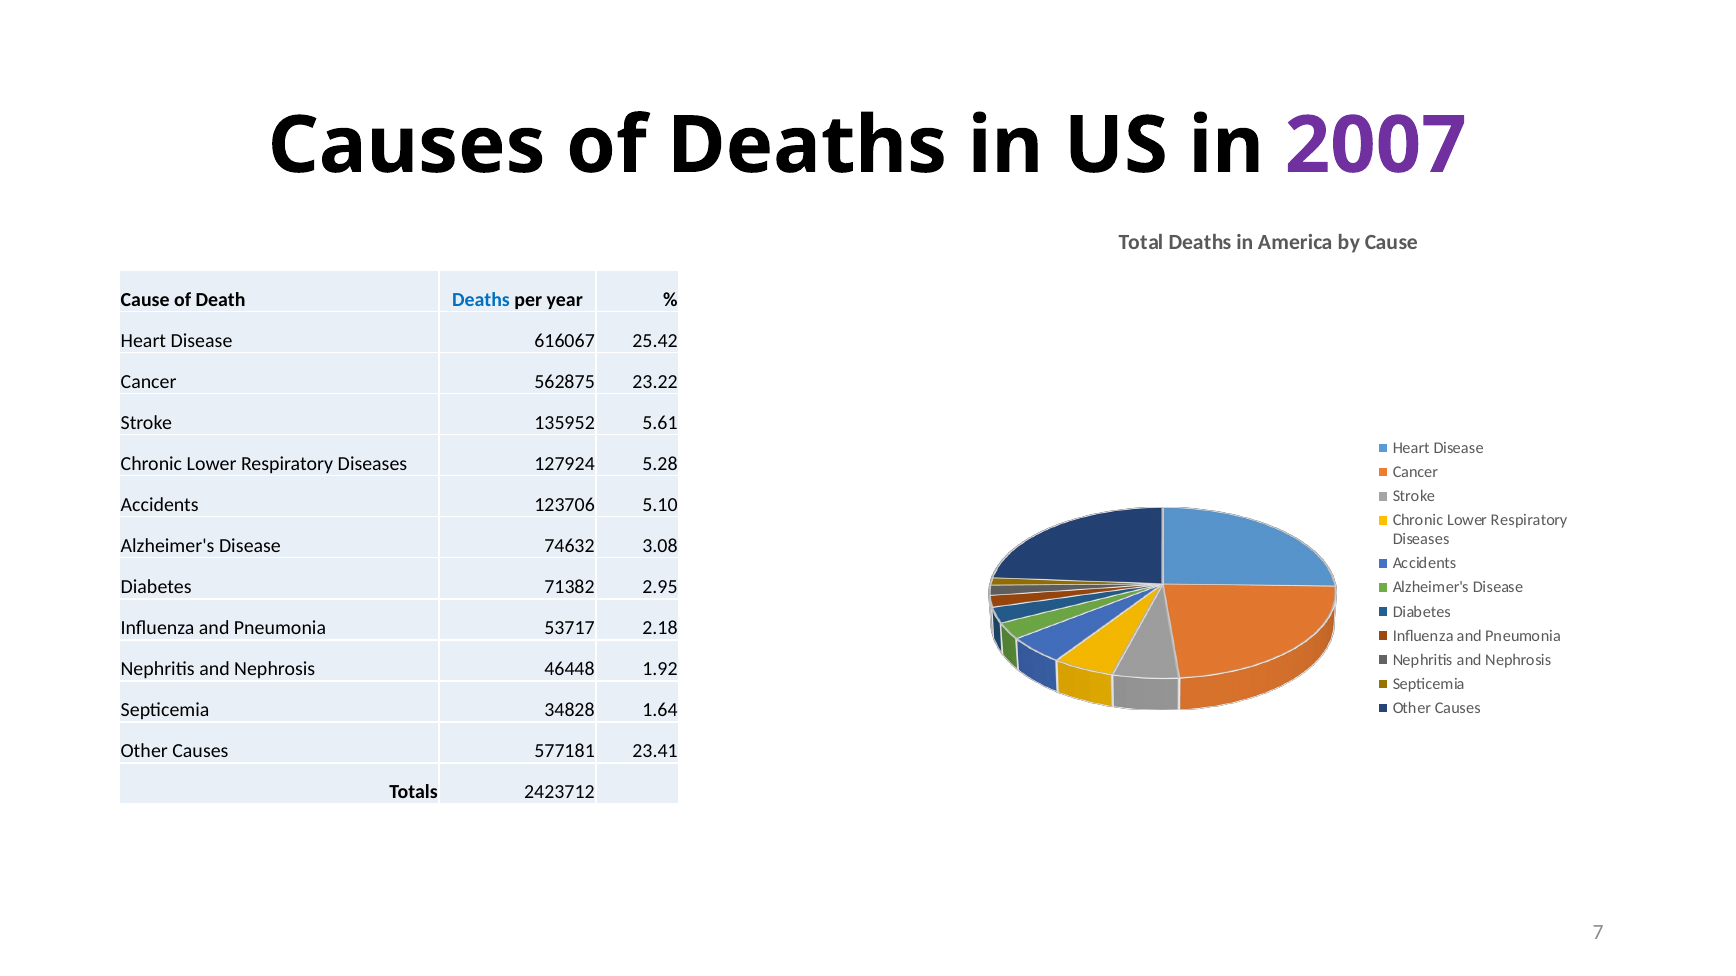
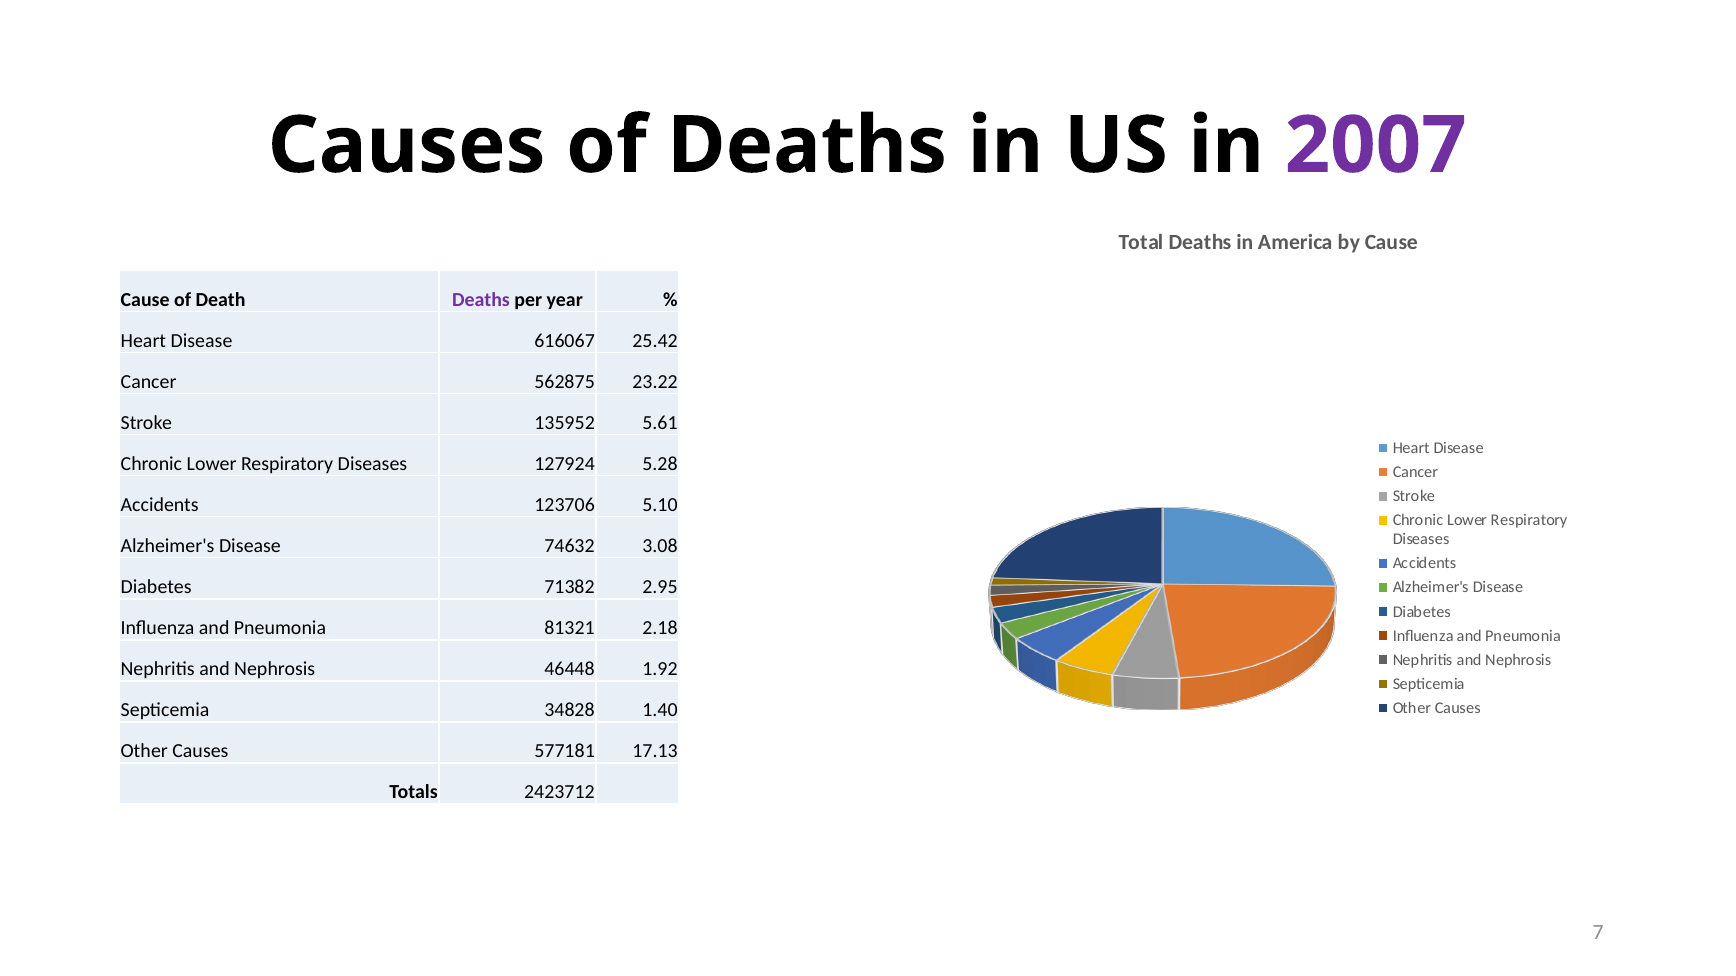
Deaths at (481, 300) colour: blue -> purple
53717: 53717 -> 81321
1.64: 1.64 -> 1.40
23.41: 23.41 -> 17.13
